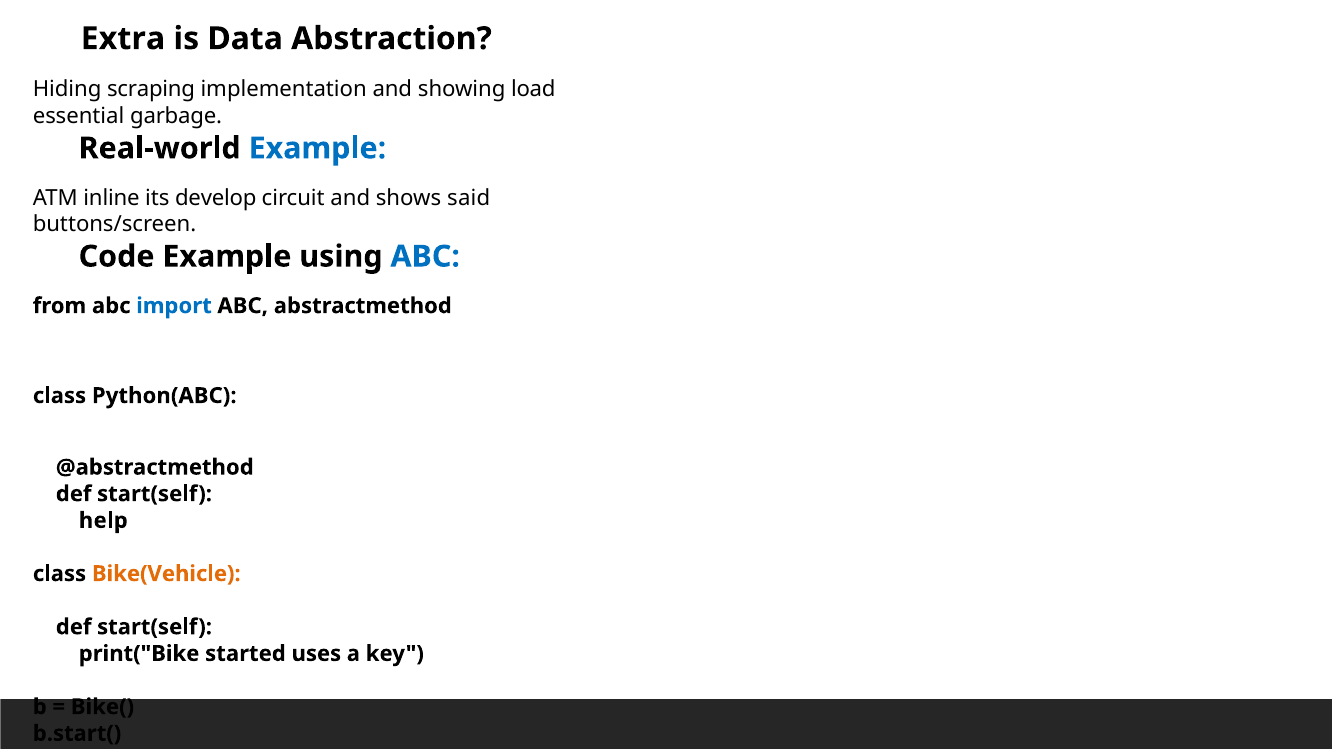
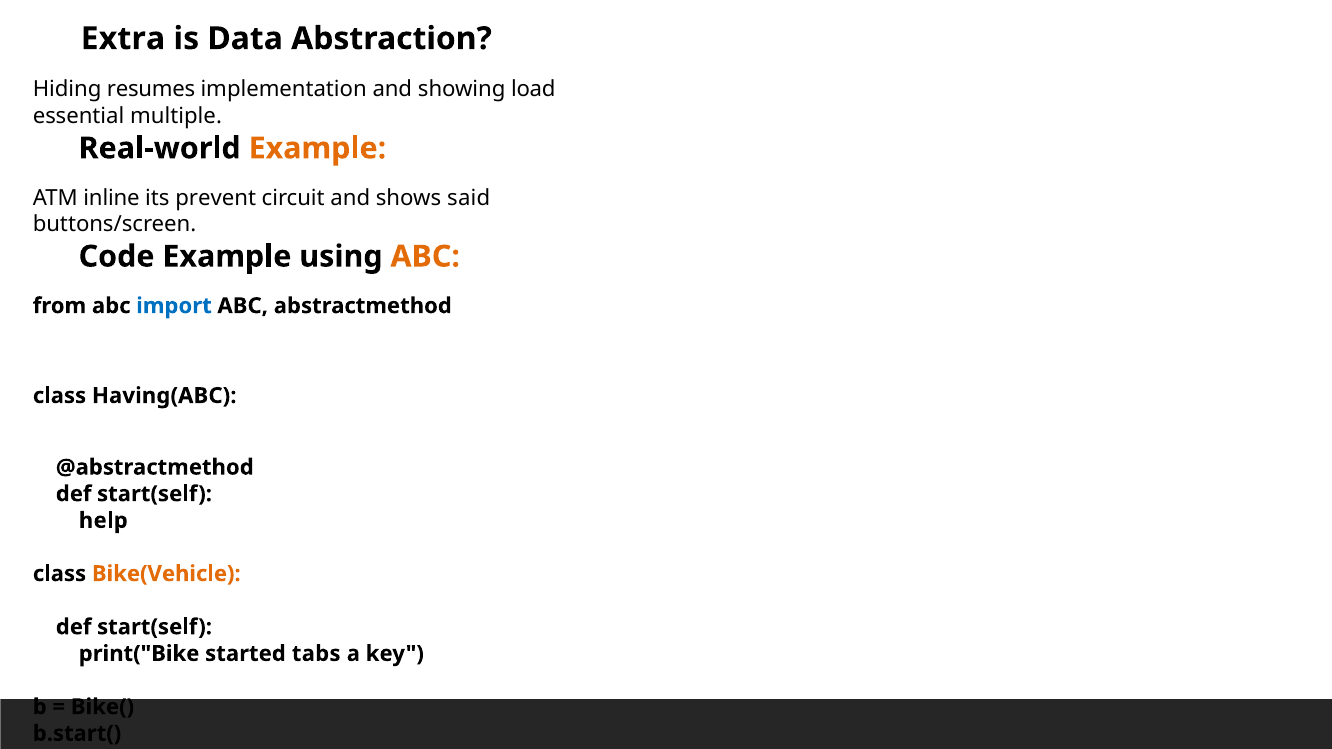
scraping: scraping -> resumes
garbage: garbage -> multiple
Example at (317, 148) colour: blue -> orange
develop: develop -> prevent
ABC at (425, 257) colour: blue -> orange
Python(ABC: Python(ABC -> Having(ABC
uses: uses -> tabs
